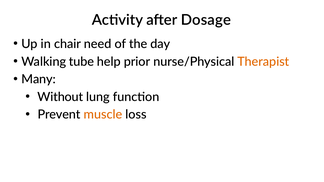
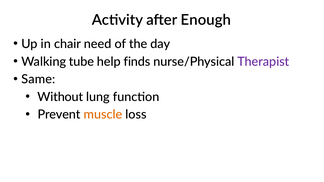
Dosage: Dosage -> Enough
prior: prior -> finds
Therapist colour: orange -> purple
Many: Many -> Same
